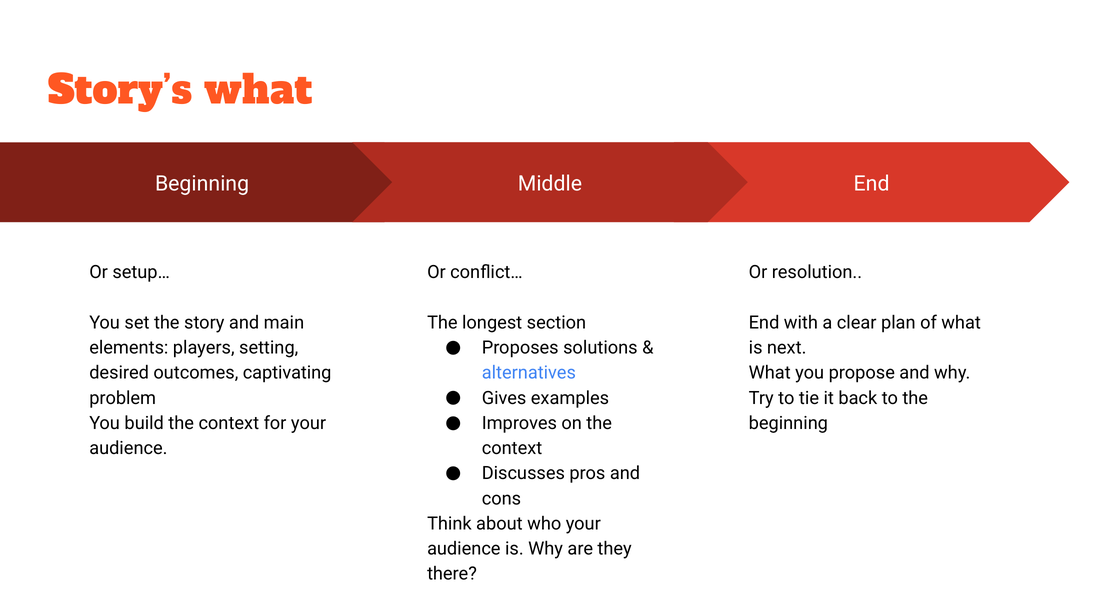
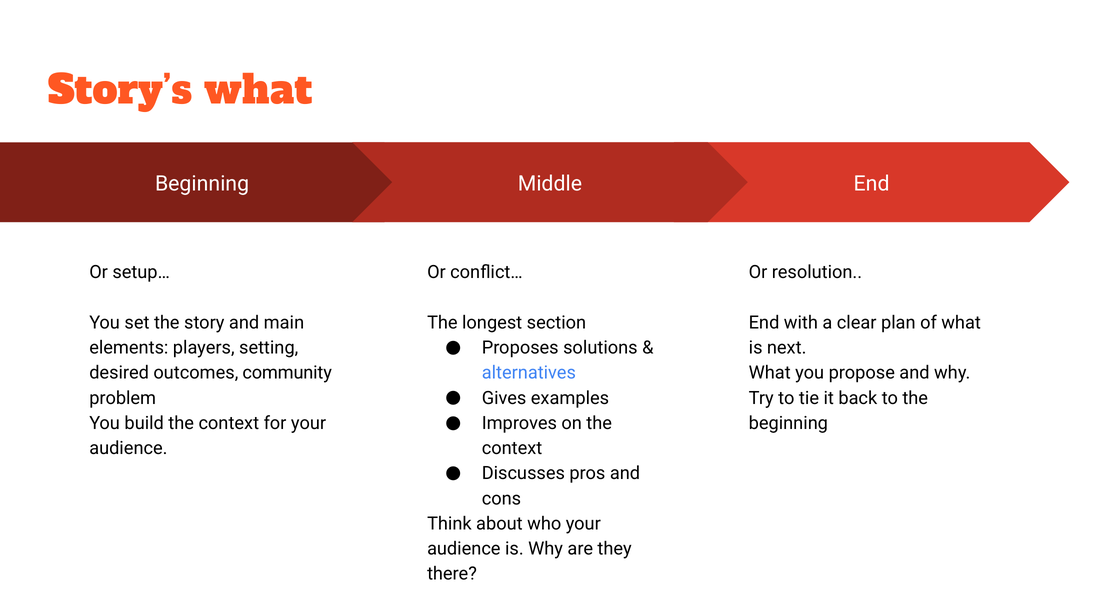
captivating: captivating -> community
